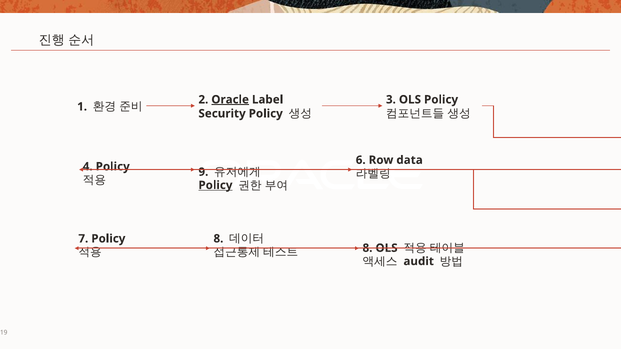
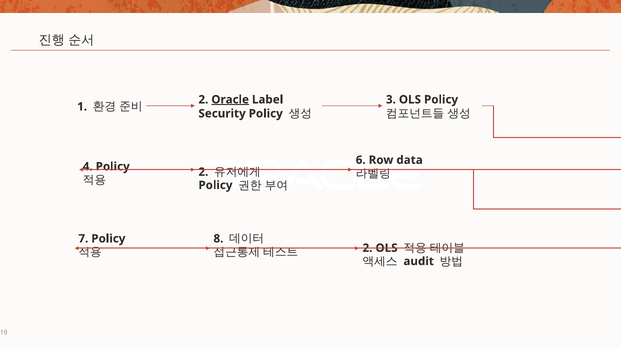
9 at (203, 172): 9 -> 2
Policy at (215, 185) underline: present -> none
8 at (367, 248): 8 -> 2
